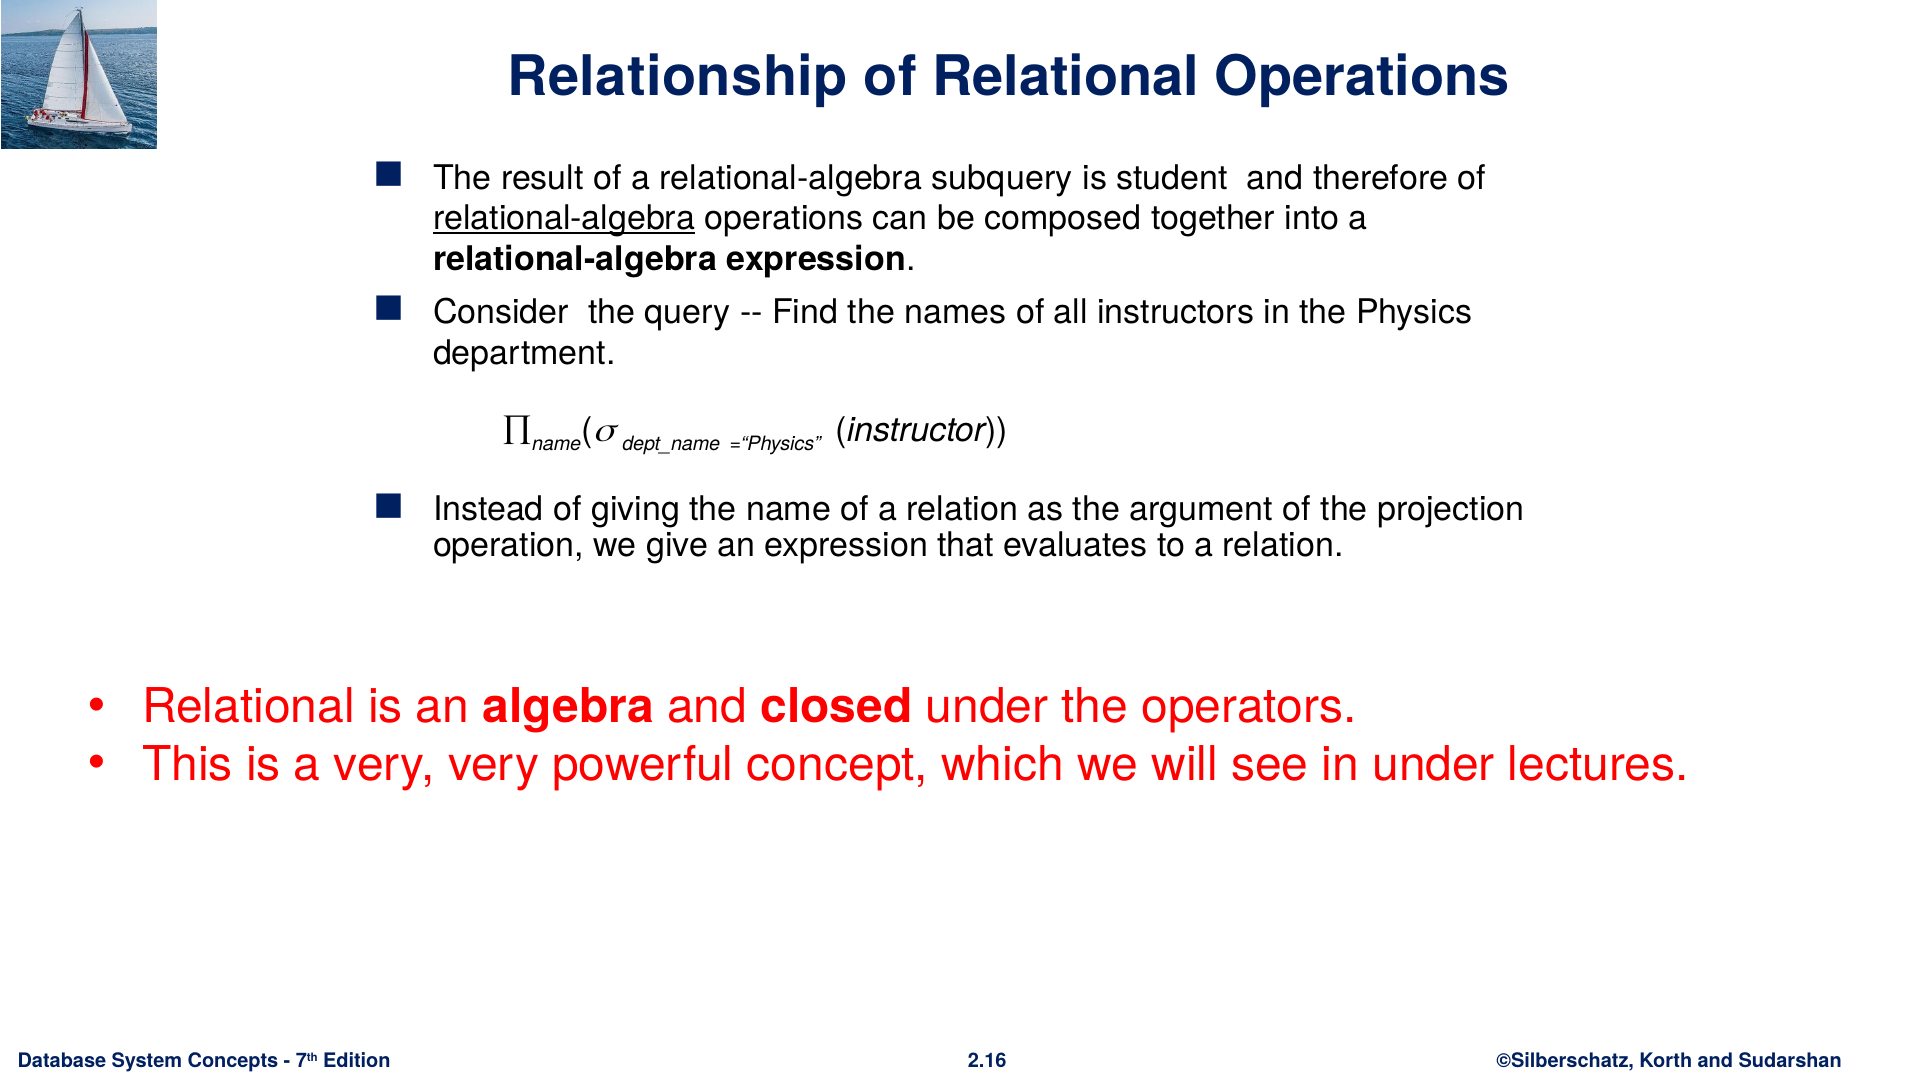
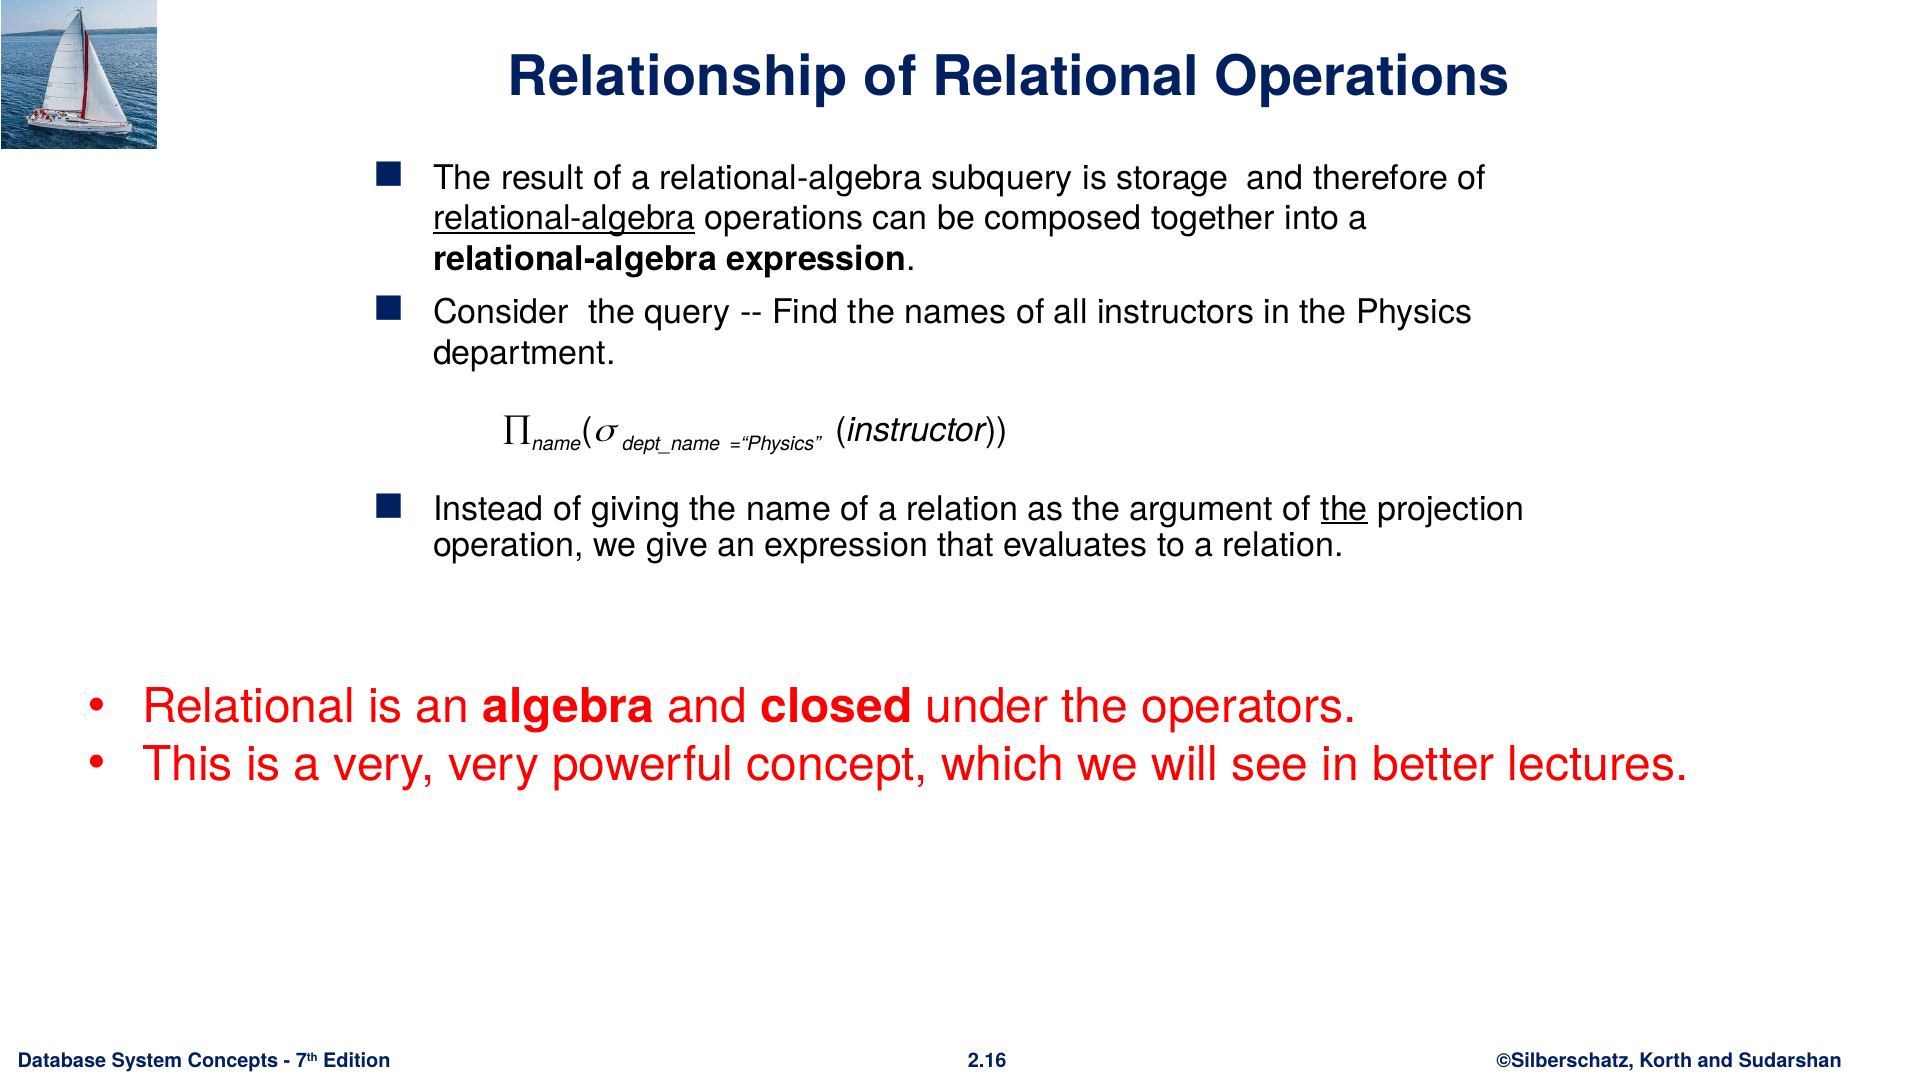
student: student -> storage
the at (1344, 509) underline: none -> present
in under: under -> better
